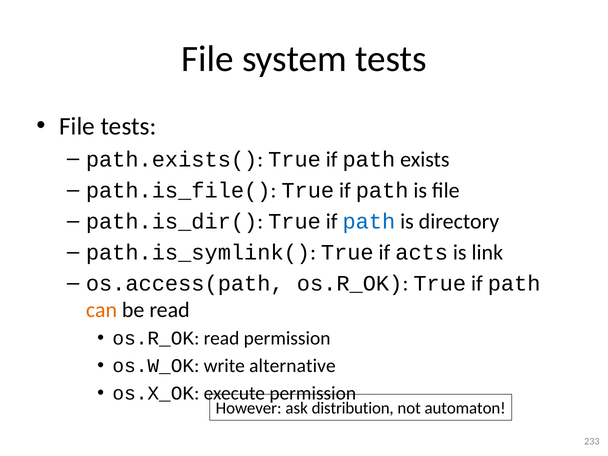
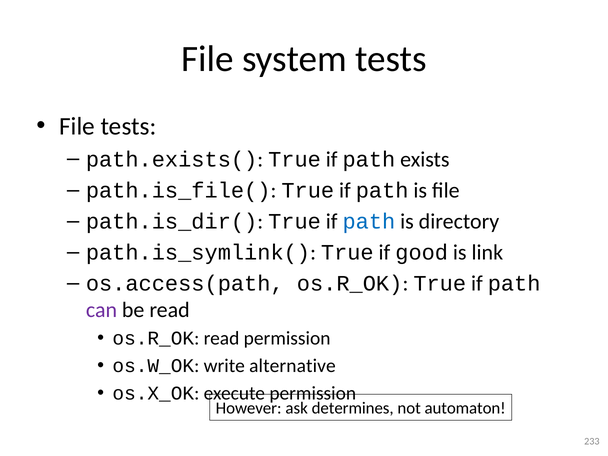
acts: acts -> good
can colour: orange -> purple
distribution: distribution -> determines
